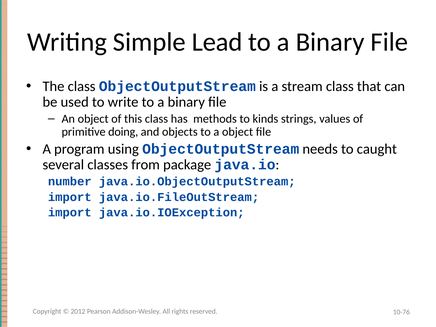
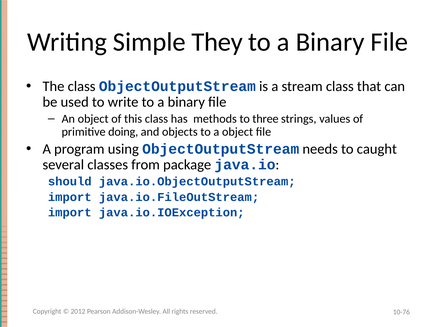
Lead: Lead -> They
kinds: kinds -> three
number: number -> should
